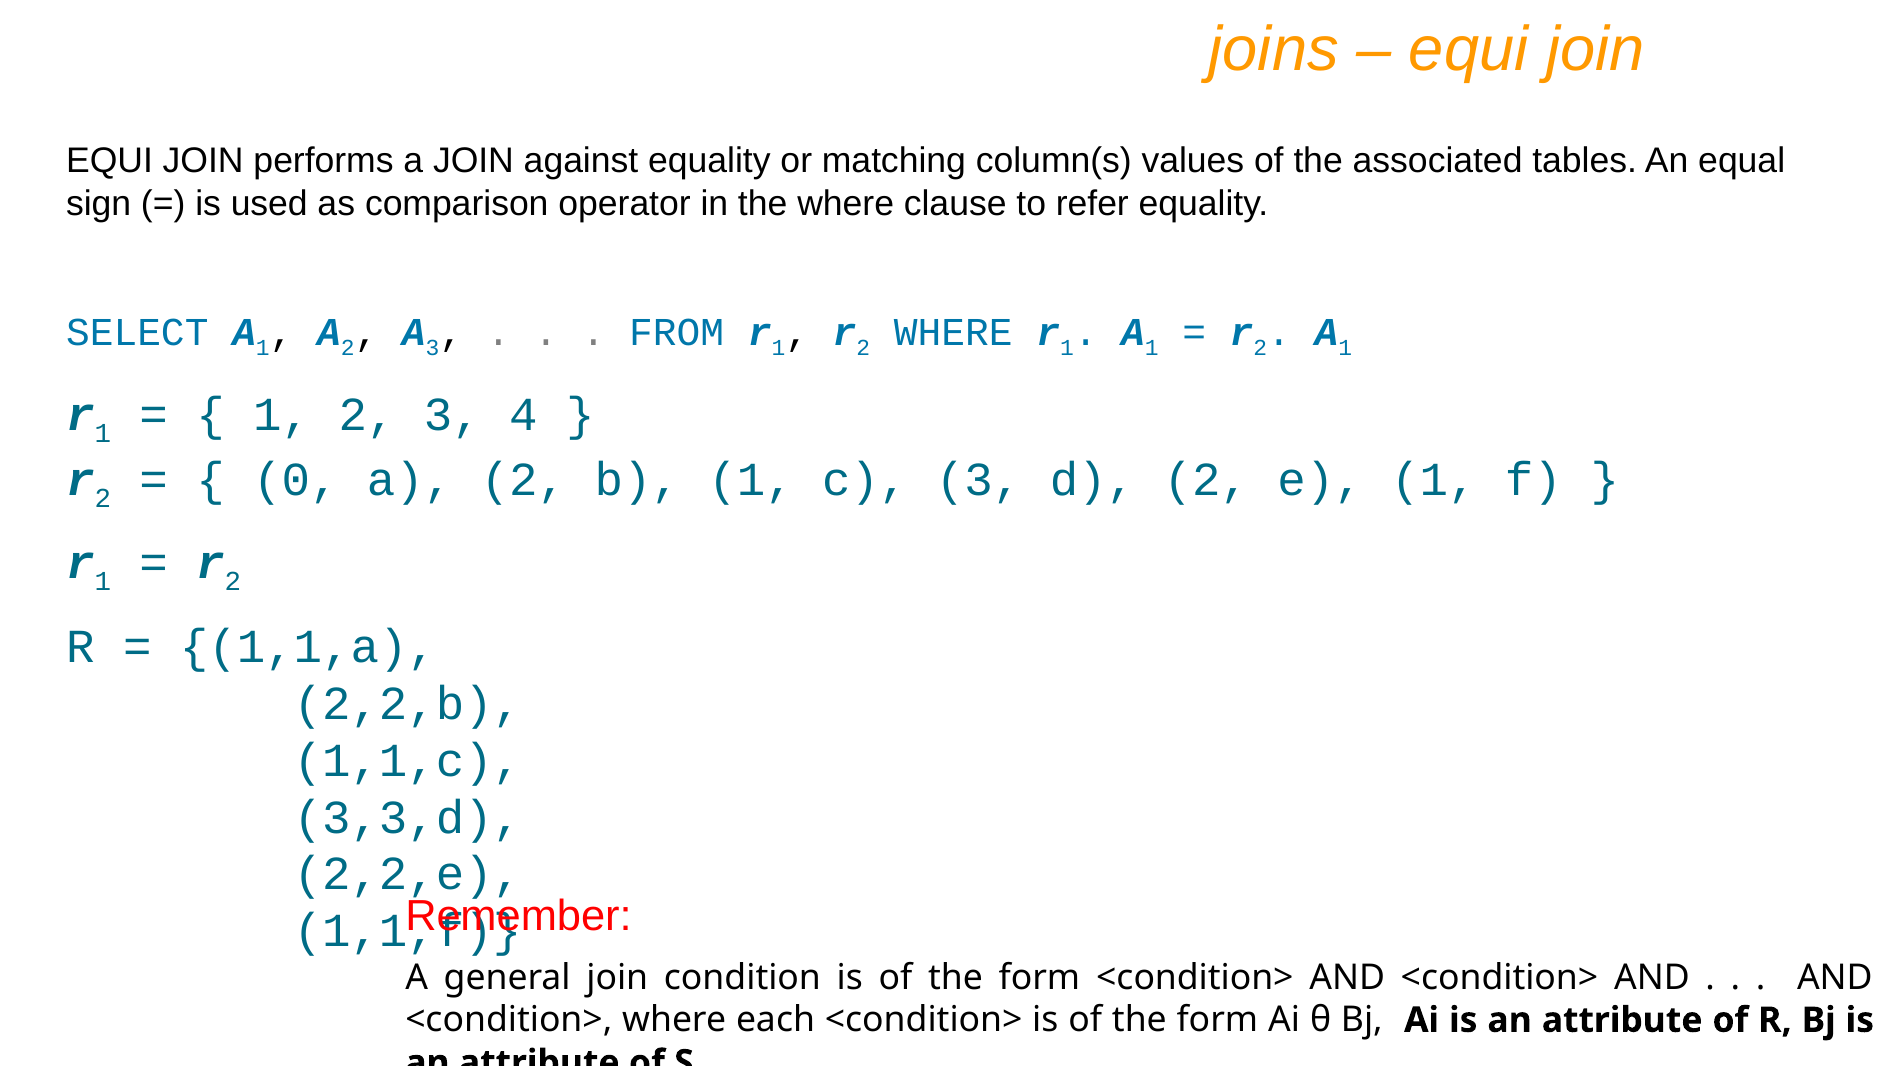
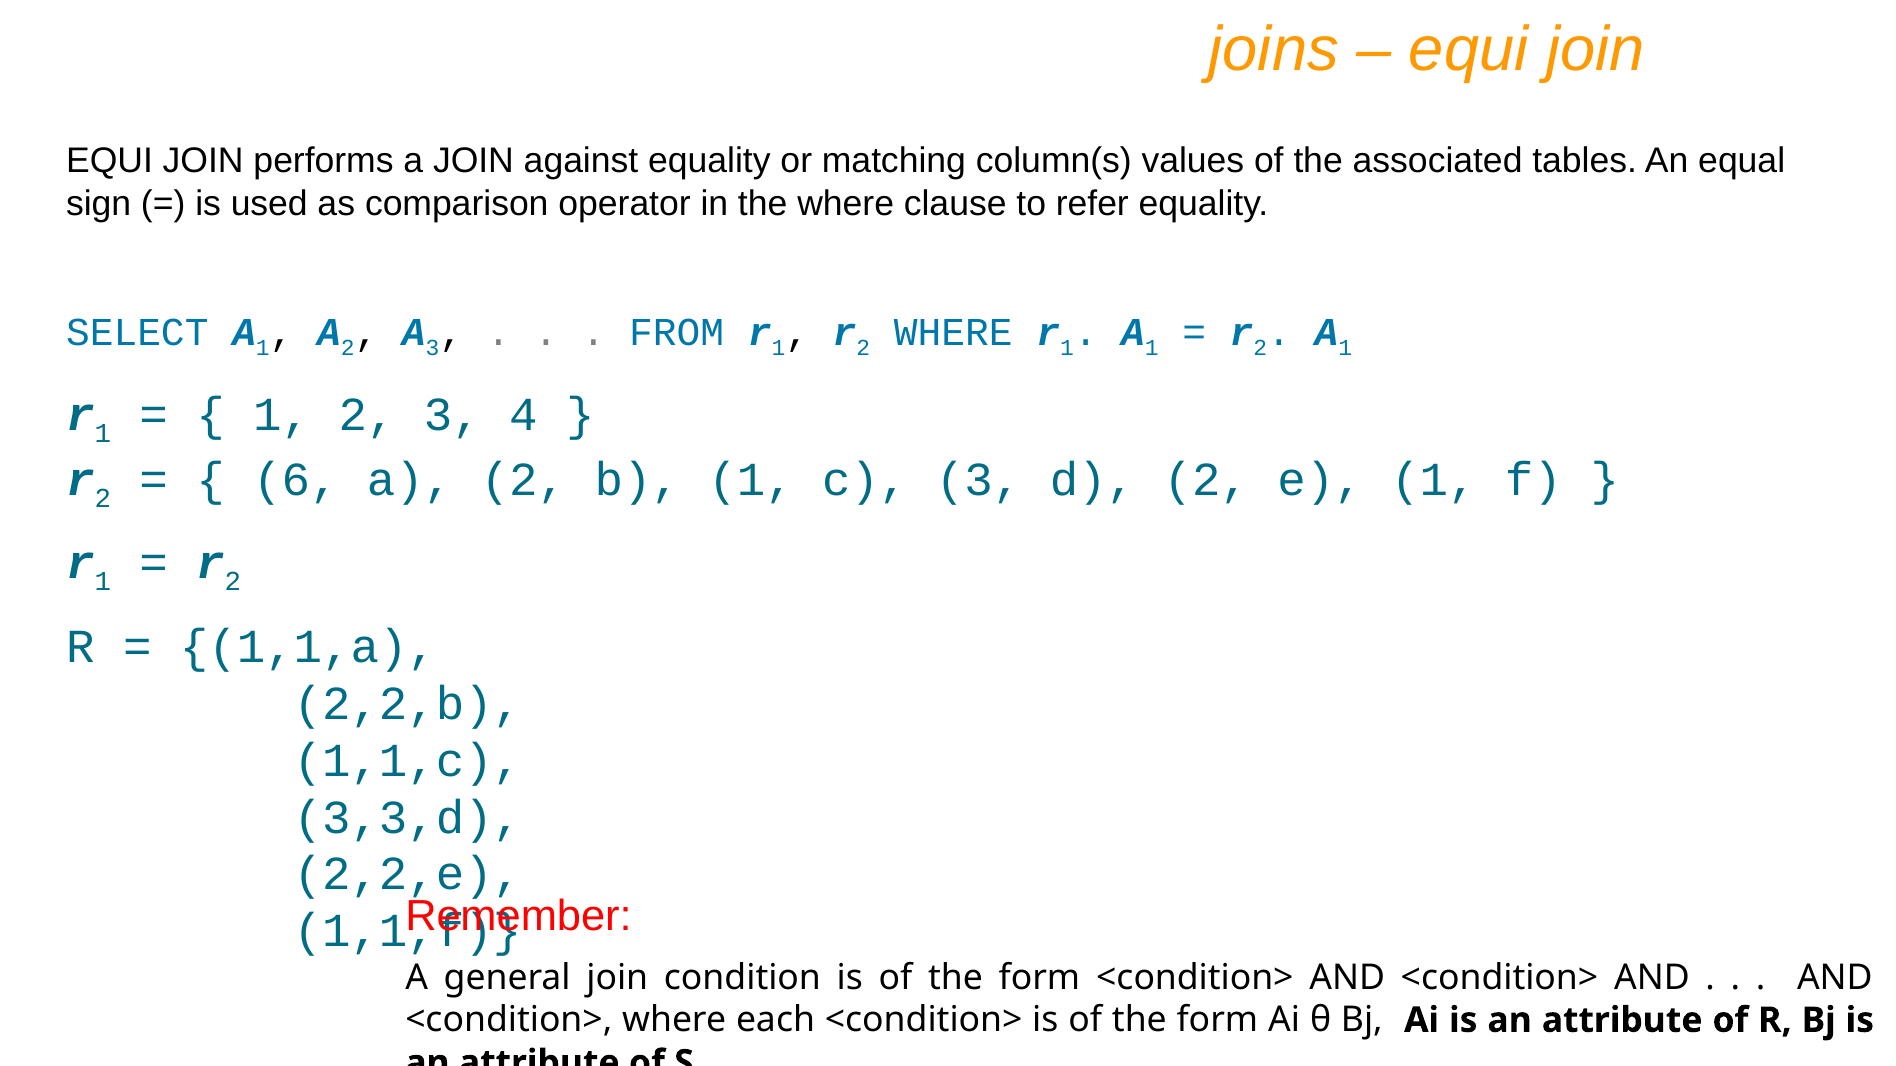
0: 0 -> 6
